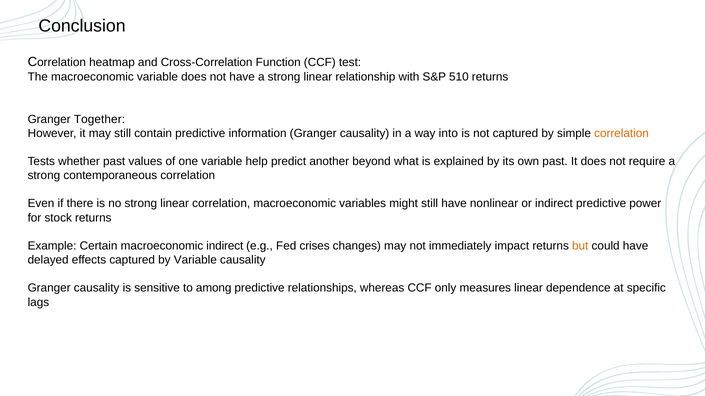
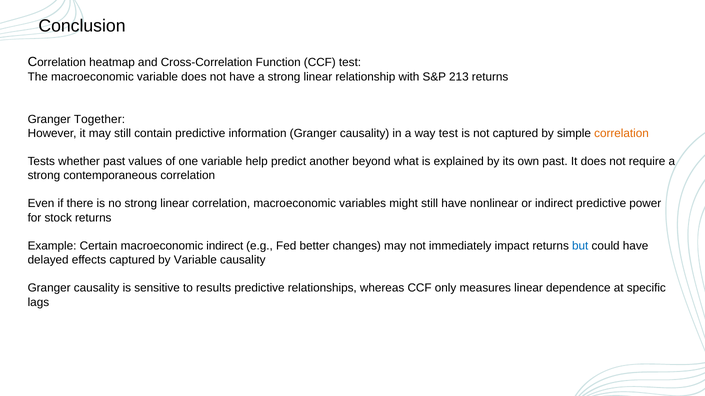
510: 510 -> 213
way into: into -> test
crises: crises -> better
but colour: orange -> blue
among: among -> results
